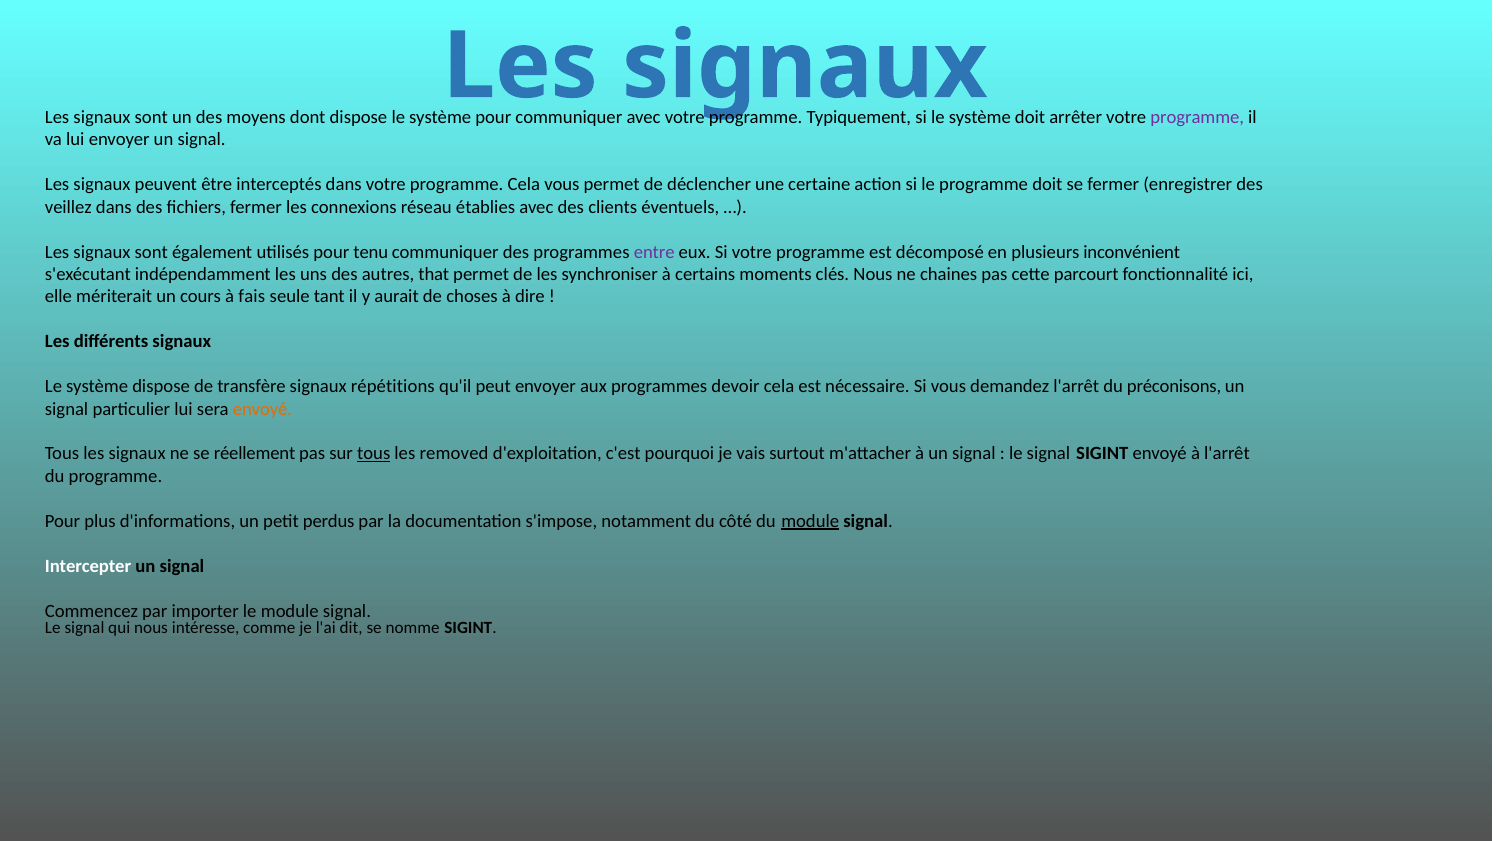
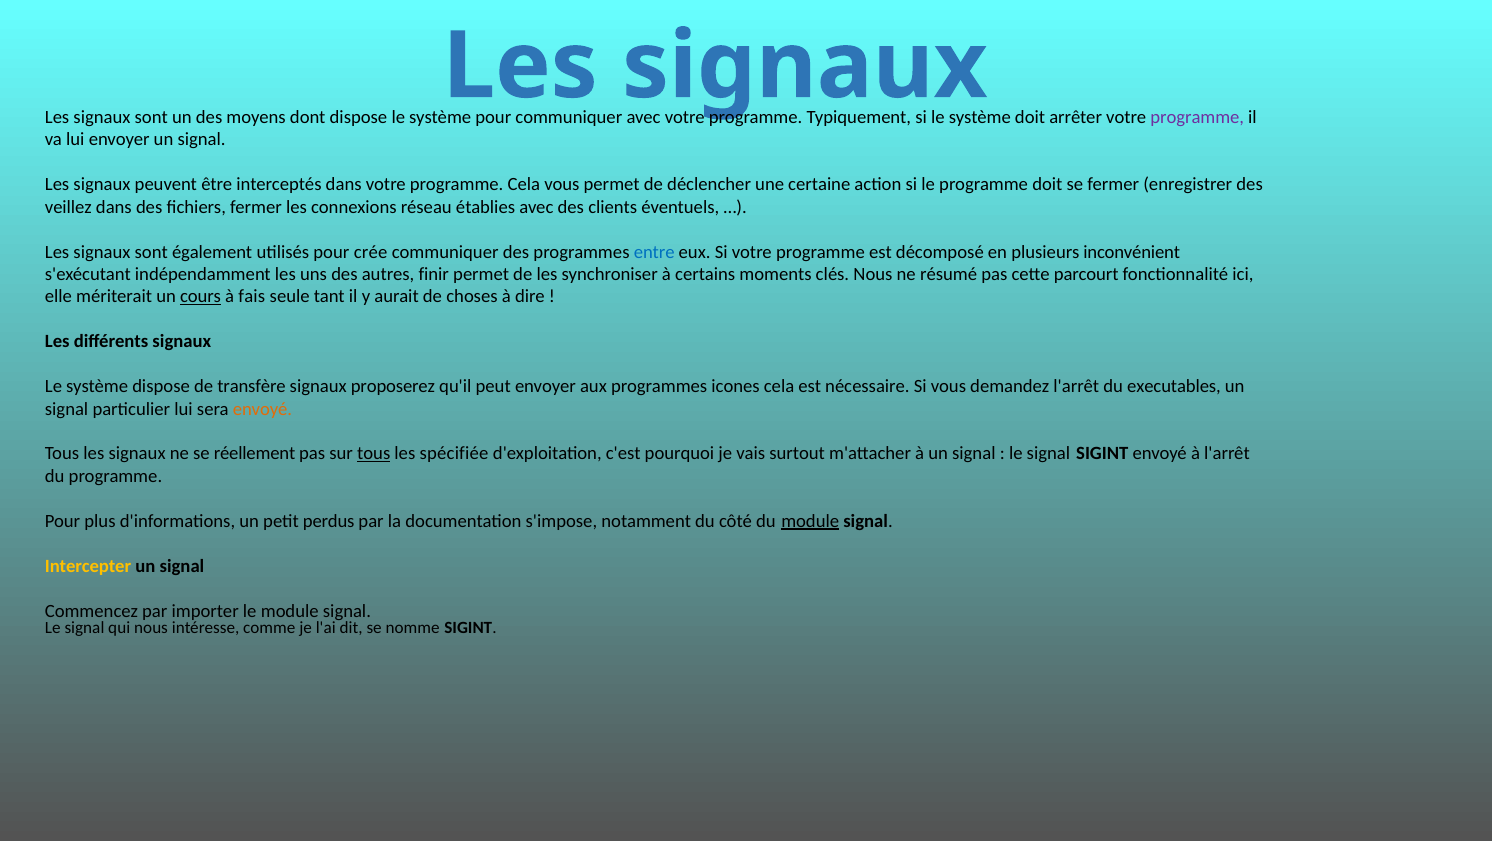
tenu: tenu -> crée
entre colour: purple -> blue
that: that -> finir
chaines: chaines -> résumé
cours underline: none -> present
répétitions: répétitions -> proposerez
devoir: devoir -> icones
préconisons: préconisons -> executables
removed: removed -> spécifiée
Intercepter colour: white -> yellow
